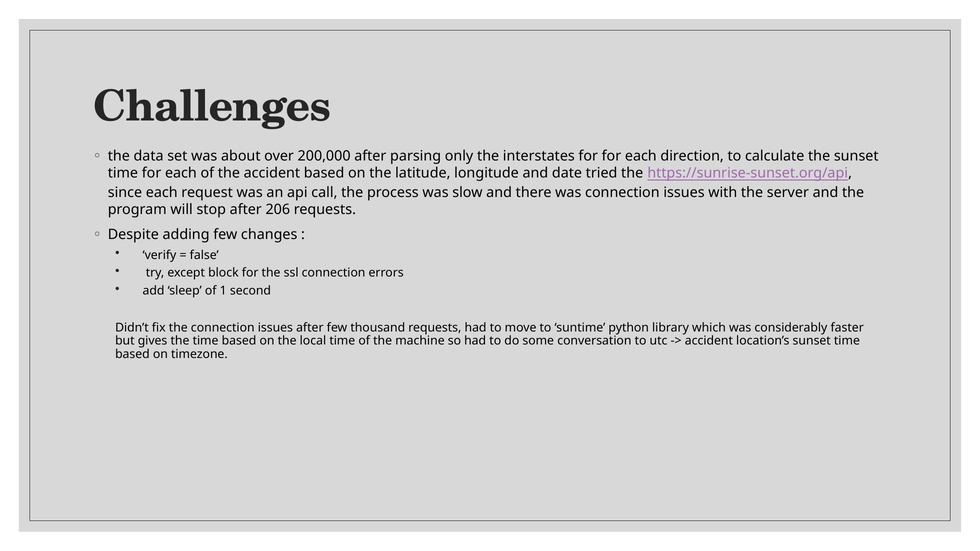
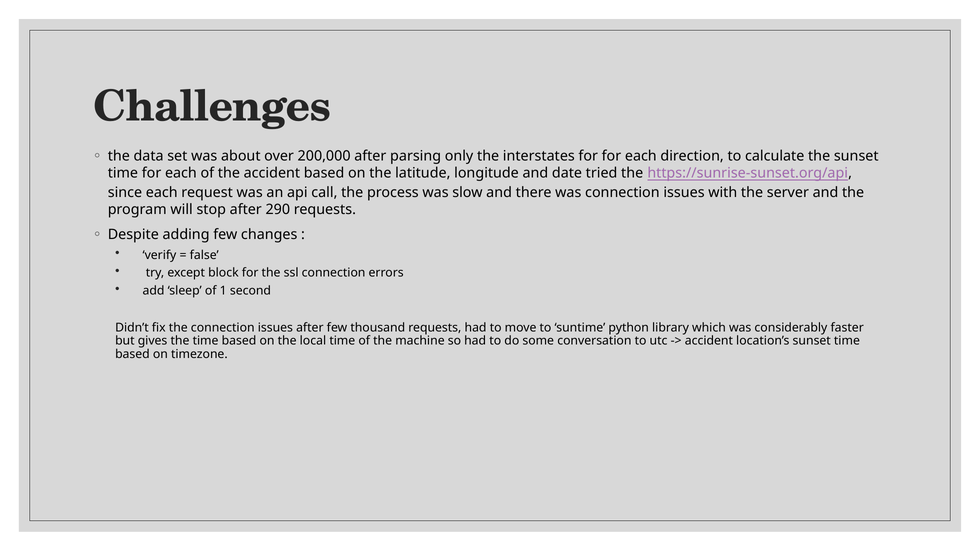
206: 206 -> 290
